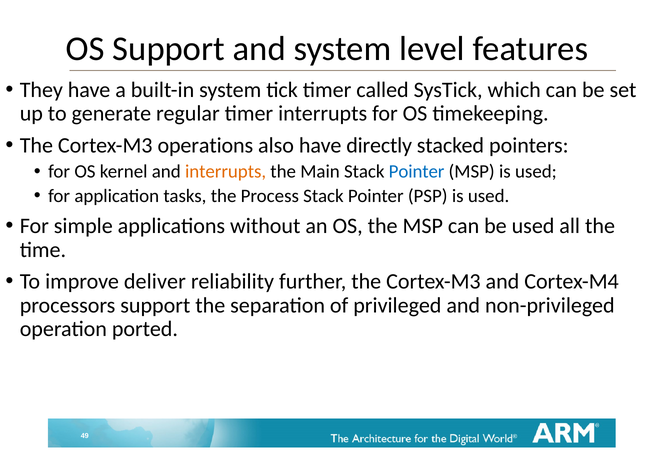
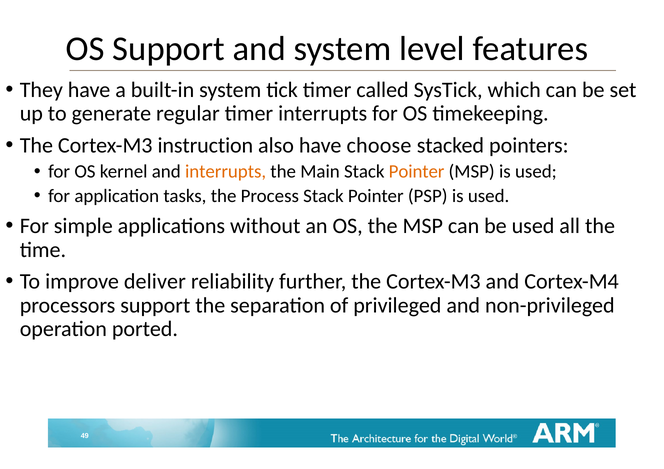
operations: operations -> instruction
directly: directly -> choose
Pointer at (417, 172) colour: blue -> orange
